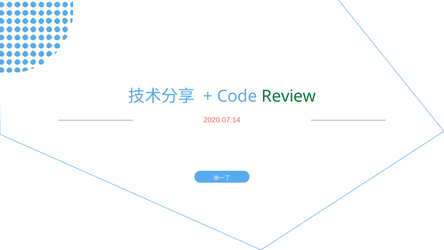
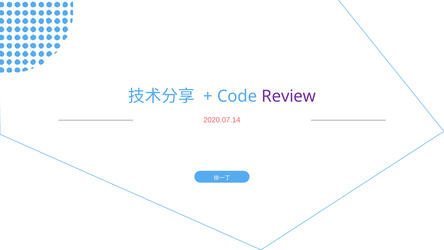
Review colour: green -> purple
